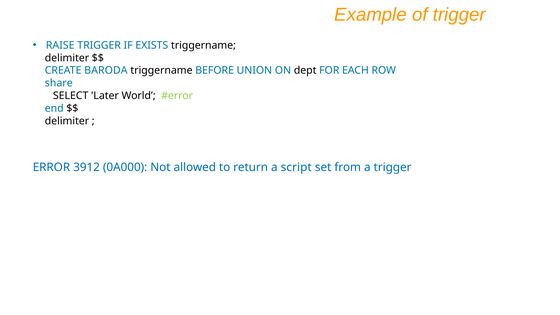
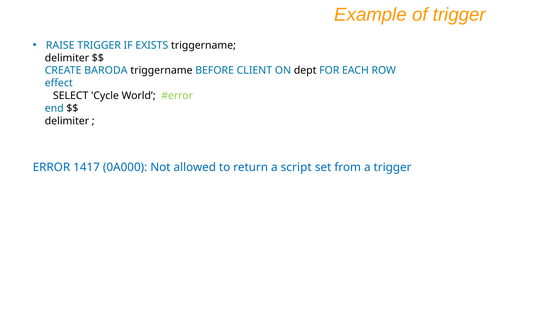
UNION: UNION -> CLIENT
share: share -> effect
Later: Later -> Cycle
3912: 3912 -> 1417
